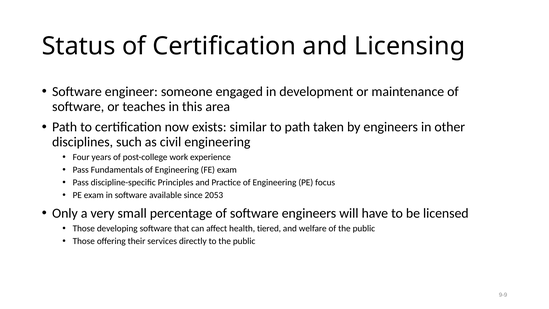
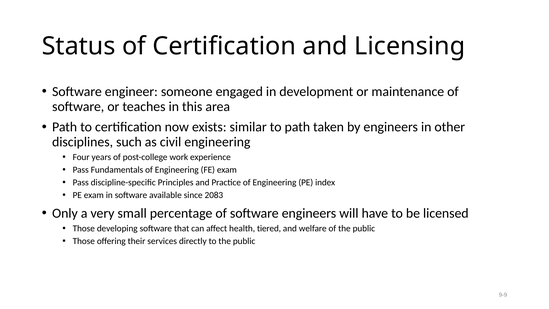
focus: focus -> index
2053: 2053 -> 2083
